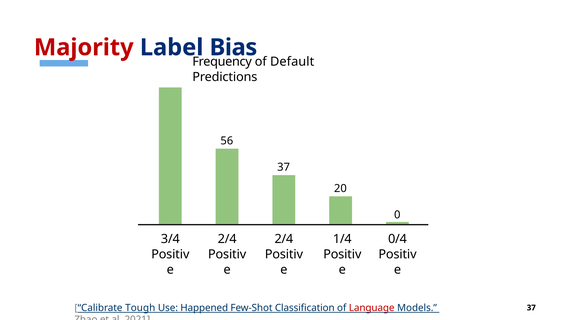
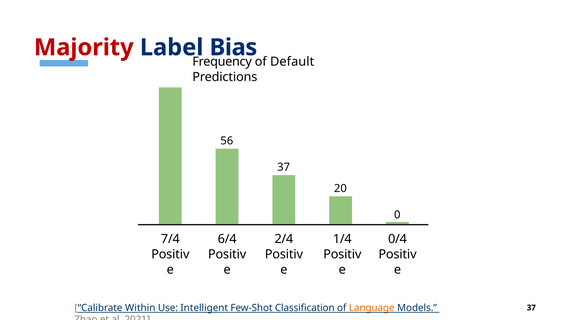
3/4: 3/4 -> 7/4
2/4 at (227, 239): 2/4 -> 6/4
Tough: Tough -> Within
Happened: Happened -> Intelligent
Language colour: red -> orange
